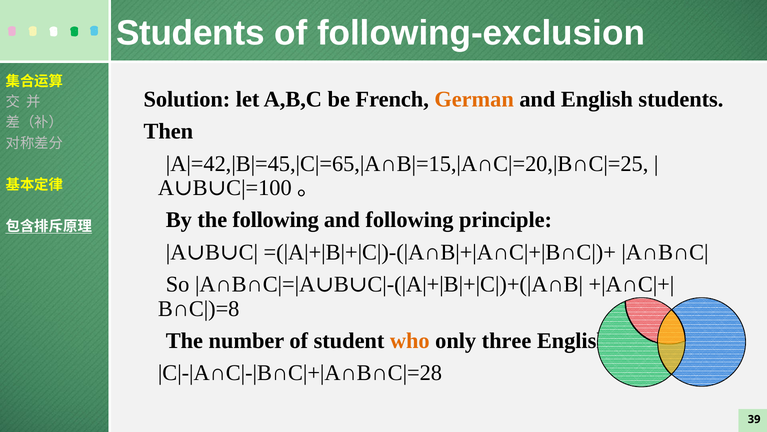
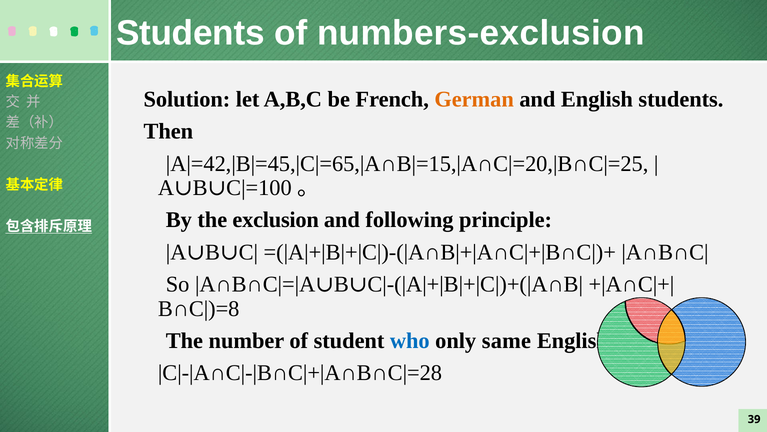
following-exclusion: following-exclusion -> numbers-exclusion
the following: following -> exclusion
who colour: orange -> blue
three: three -> same
